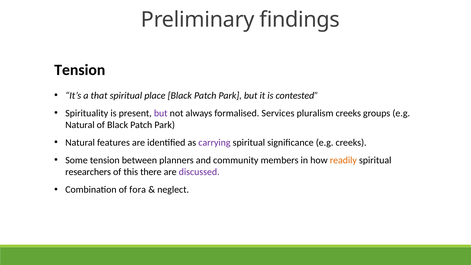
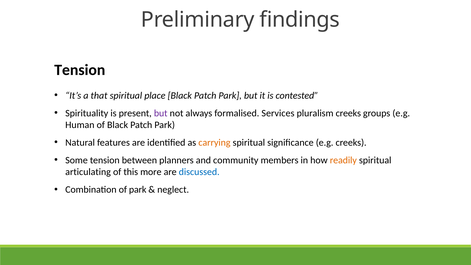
Natural at (80, 125): Natural -> Human
carrying colour: purple -> orange
researchers: researchers -> articulating
there: there -> more
discussed colour: purple -> blue
of fora: fora -> park
